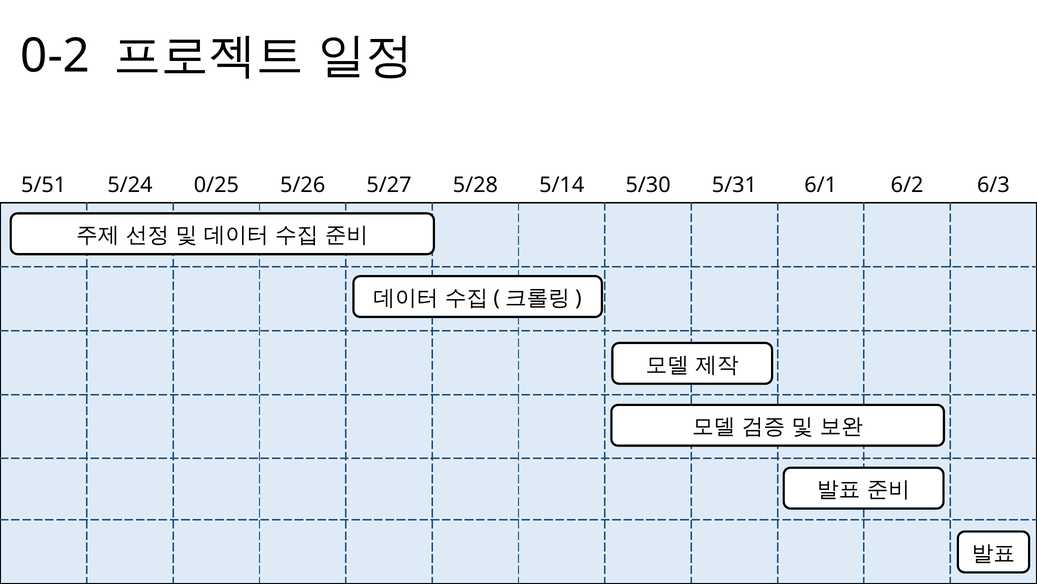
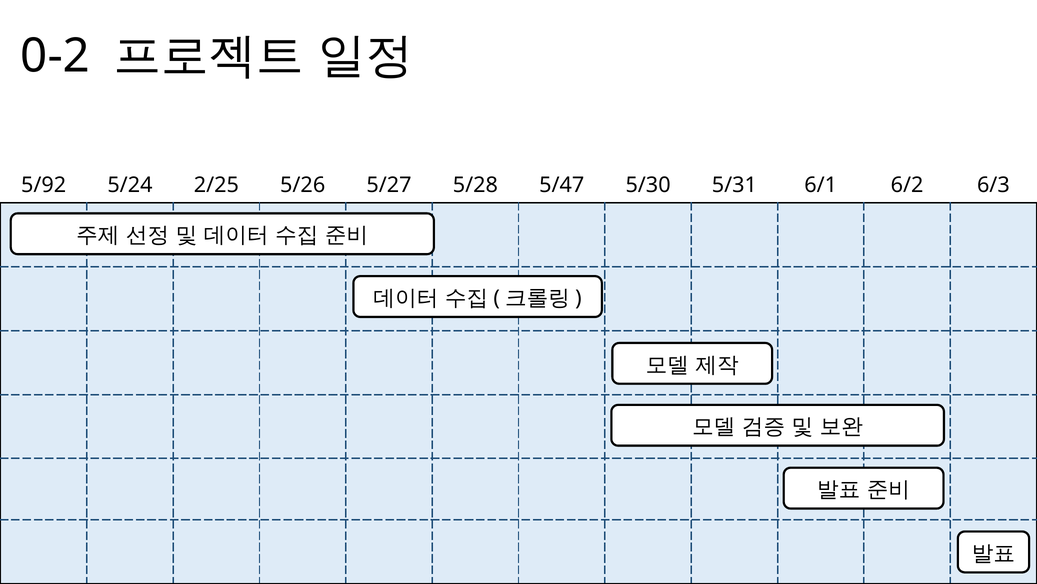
5/51: 5/51 -> 5/92
0/25: 0/25 -> 2/25
5/14: 5/14 -> 5/47
